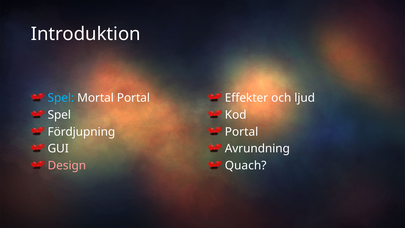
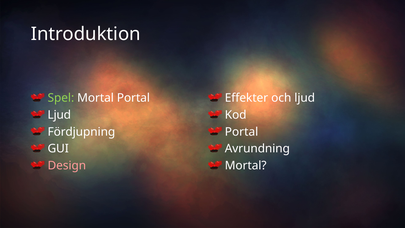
Spel at (61, 98) colour: light blue -> light green
Spel at (59, 115): Spel -> Ljud
Quach at (246, 166): Quach -> Mortal
